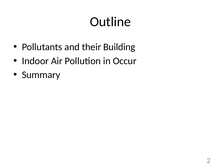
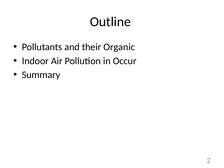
Building: Building -> Organic
